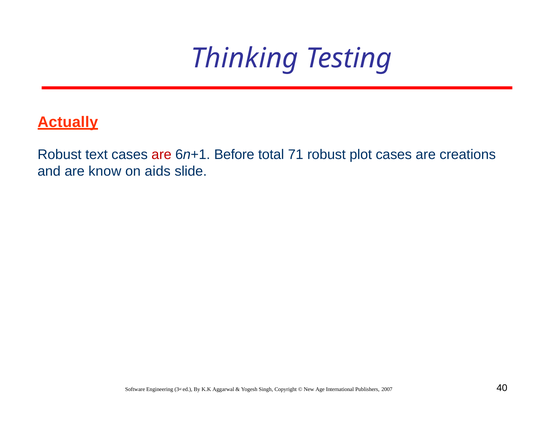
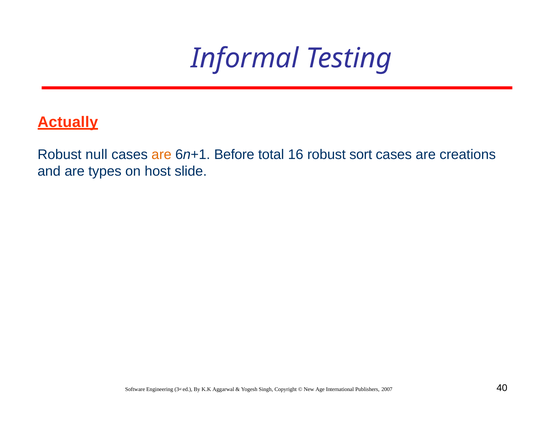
Thinking: Thinking -> Informal
text: text -> null
are at (162, 155) colour: red -> orange
71: 71 -> 16
plot: plot -> sort
know: know -> types
aids: aids -> host
